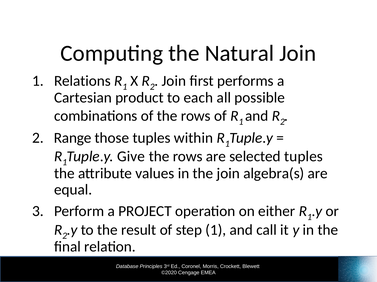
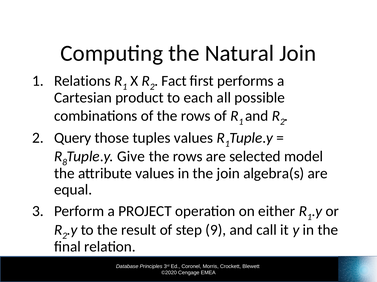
Join at (174, 81): Join -> Fact
Range: Range -> Query
tuples within: within -> values
1 at (65, 163): 1 -> 8
selected tuples: tuples -> model
step 1: 1 -> 9
